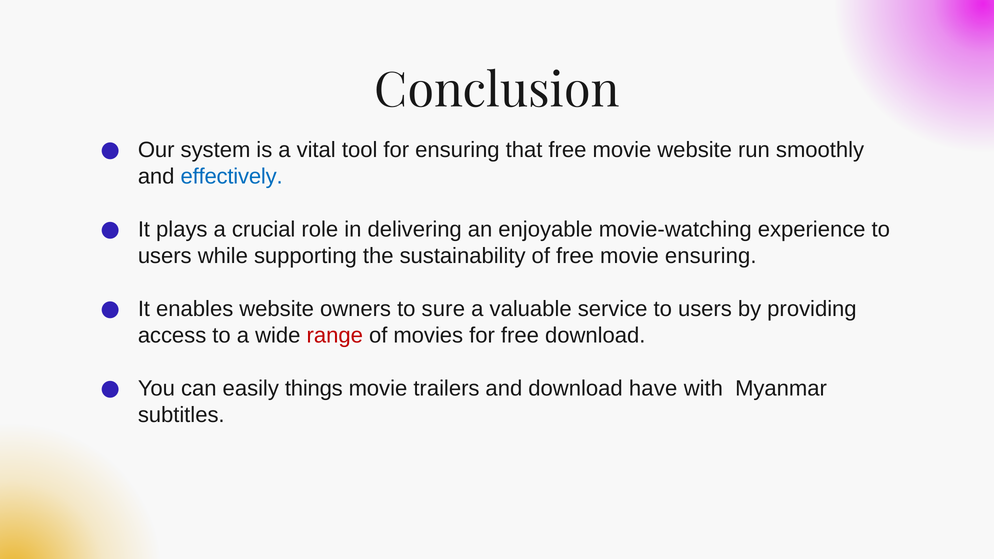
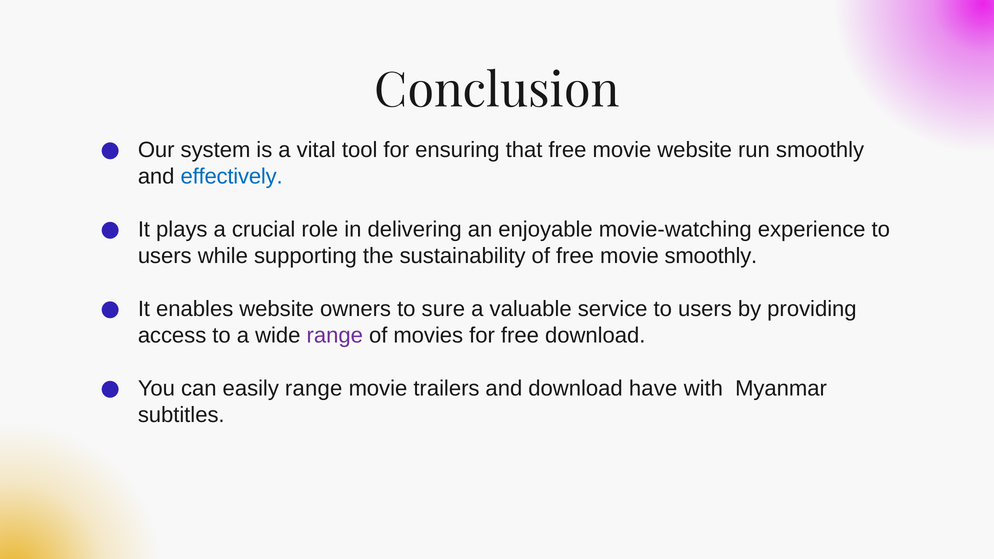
movie ensuring: ensuring -> smoothly
range at (335, 335) colour: red -> purple
easily things: things -> range
